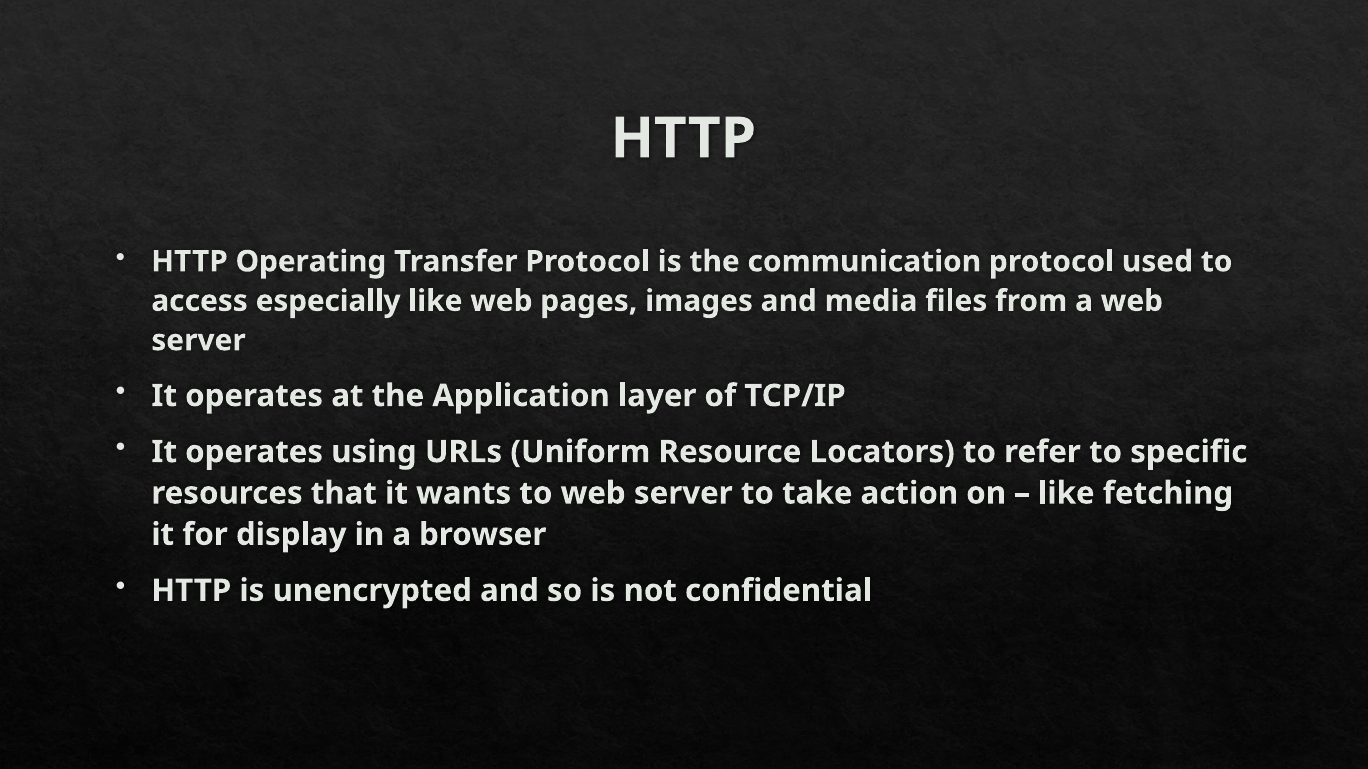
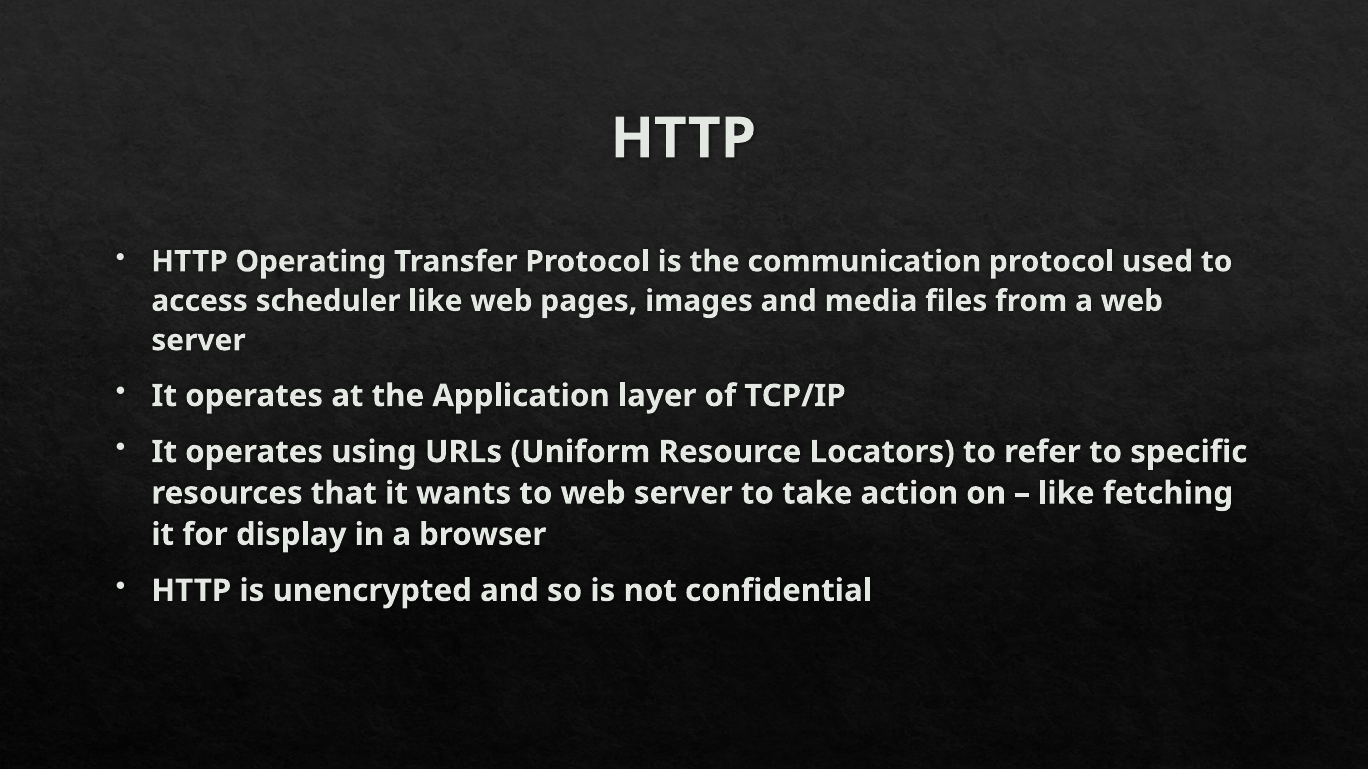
especially: especially -> scheduler
